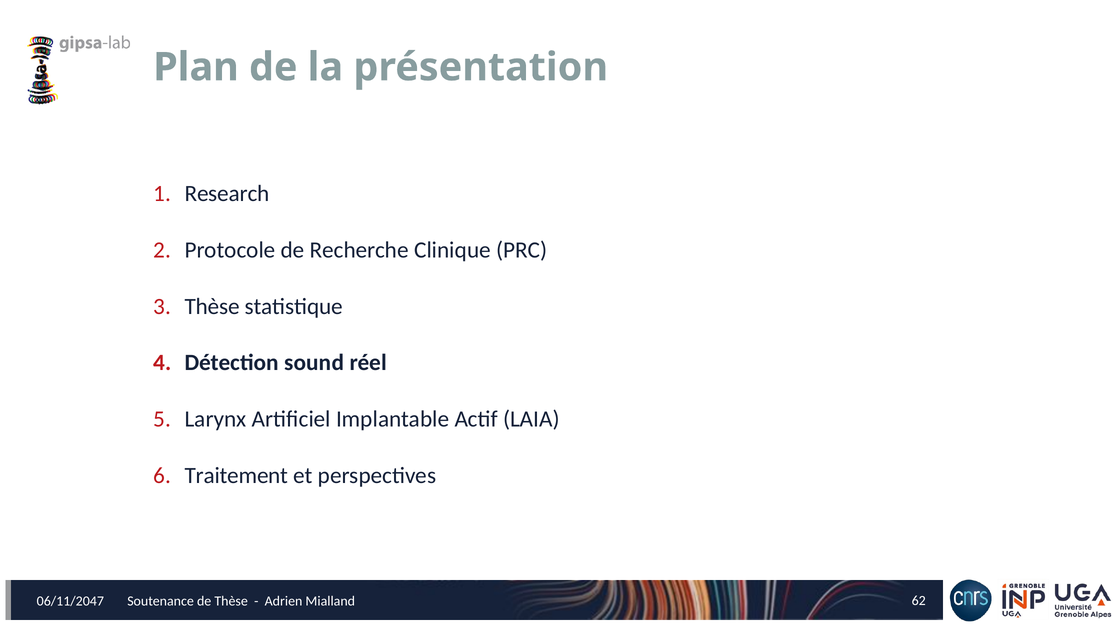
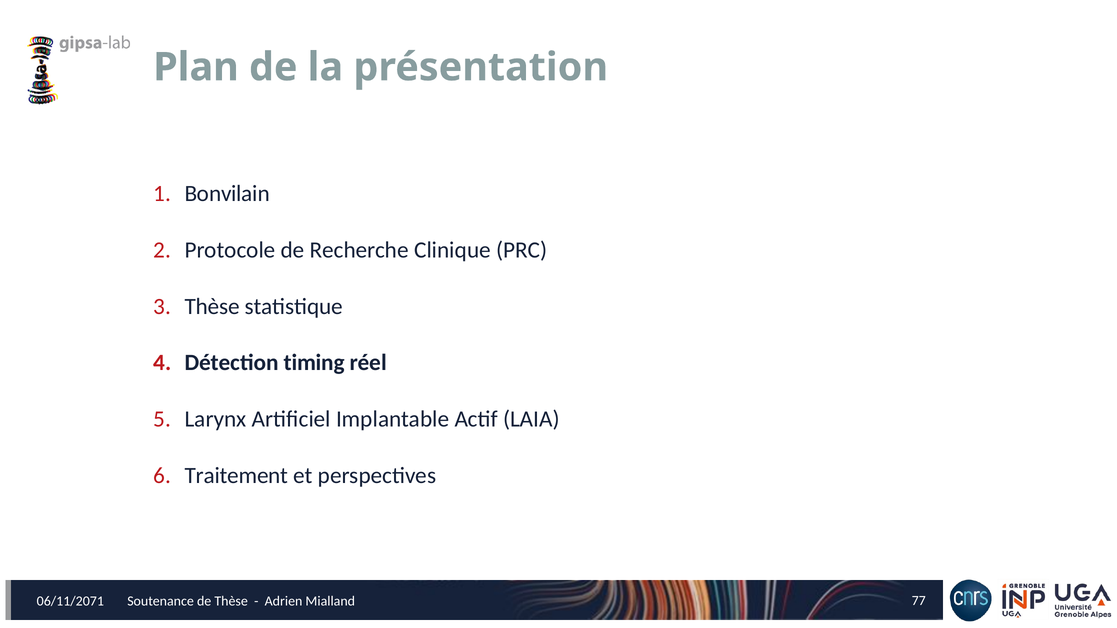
Research: Research -> Bonvilain
sound: sound -> timing
06/11/2047: 06/11/2047 -> 06/11/2071
62: 62 -> 77
